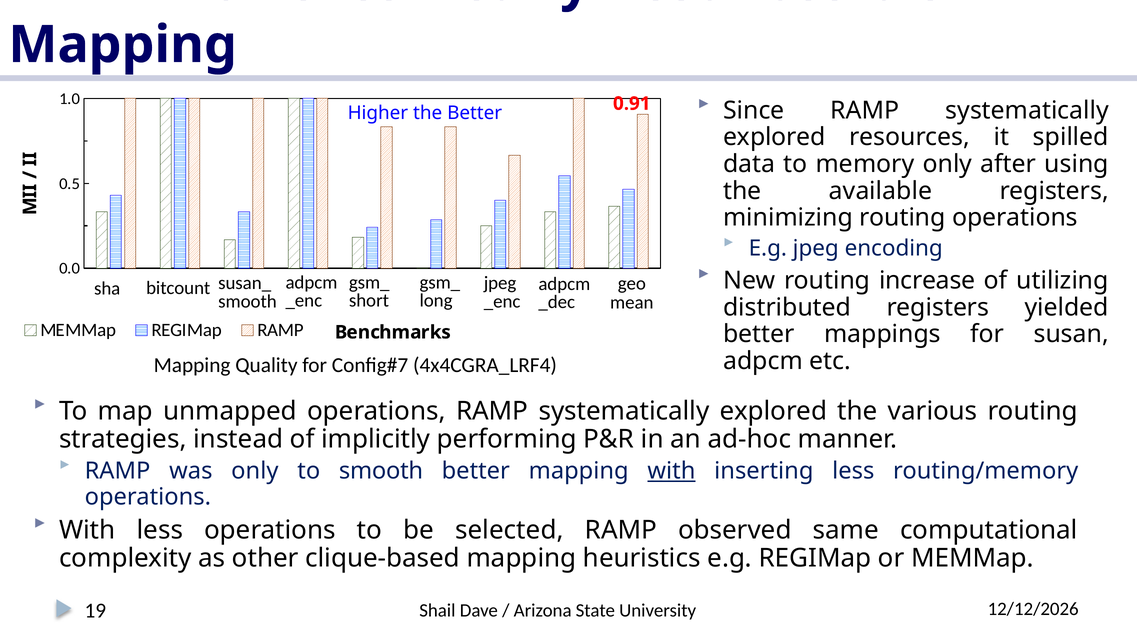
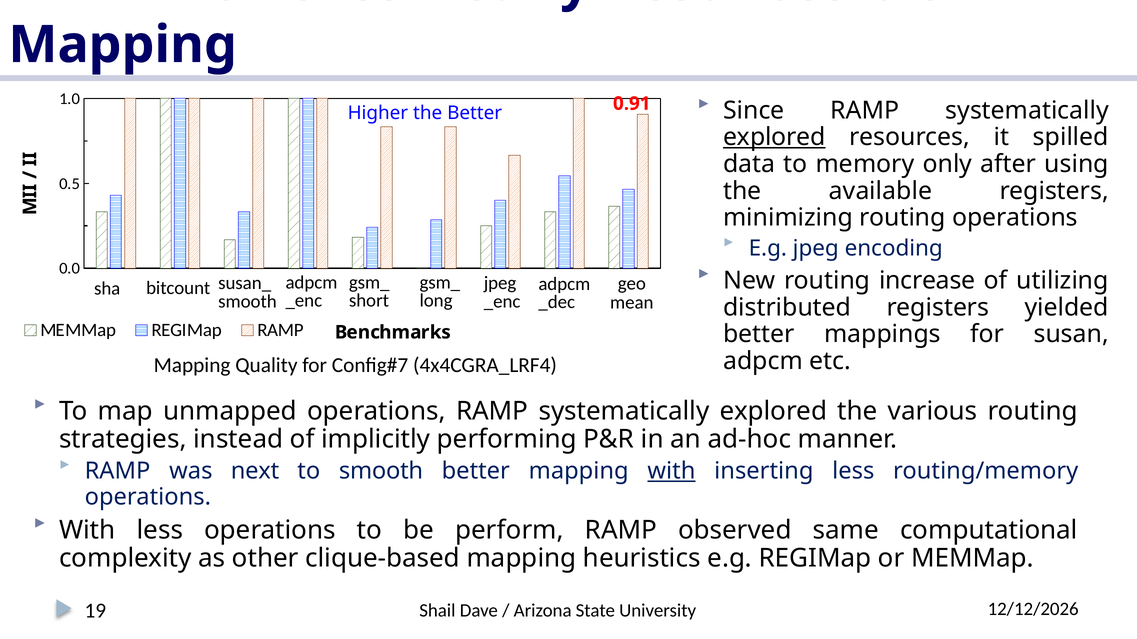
explored at (774, 137) underline: none -> present
was only: only -> next
selected: selected -> perform
